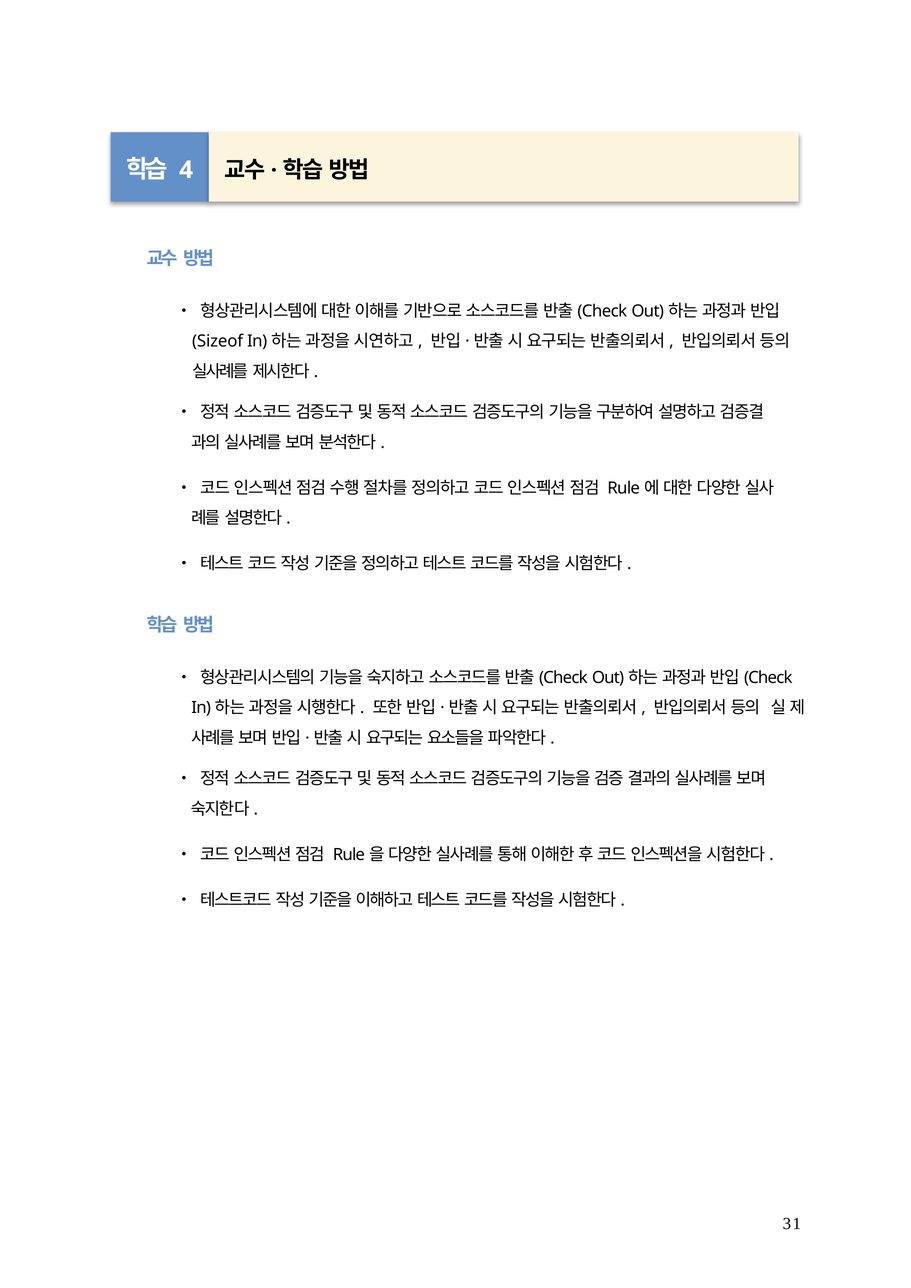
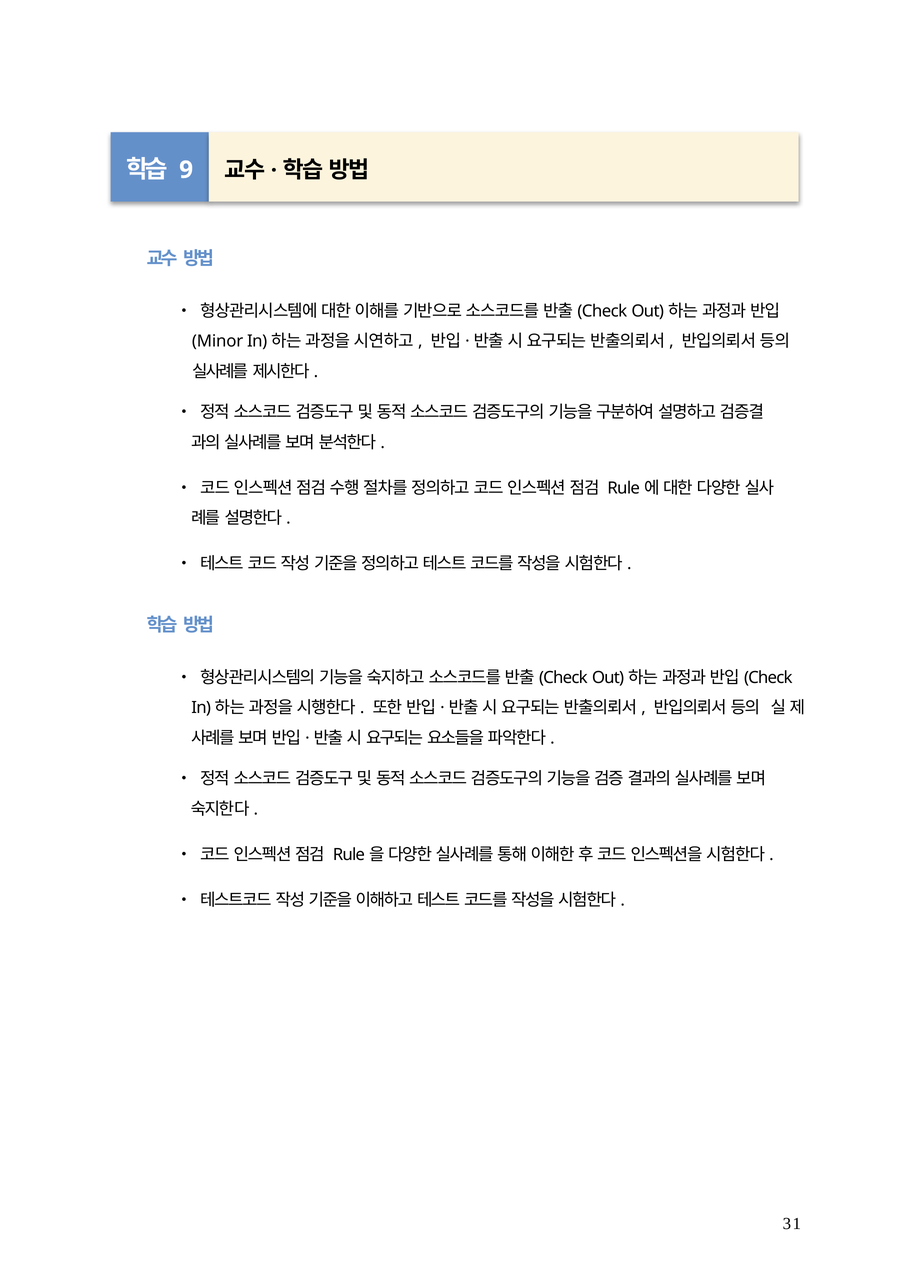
4: 4 -> 9
Sizeof: Sizeof -> Minor
